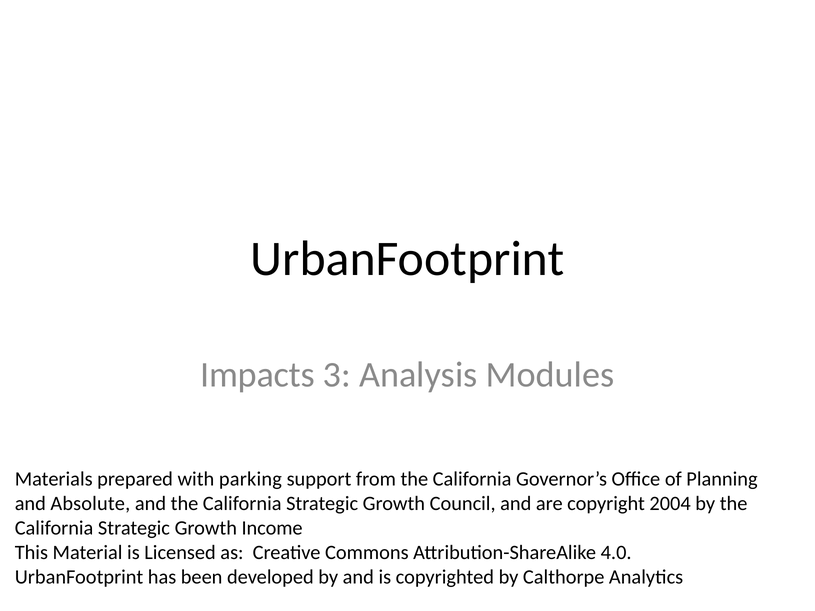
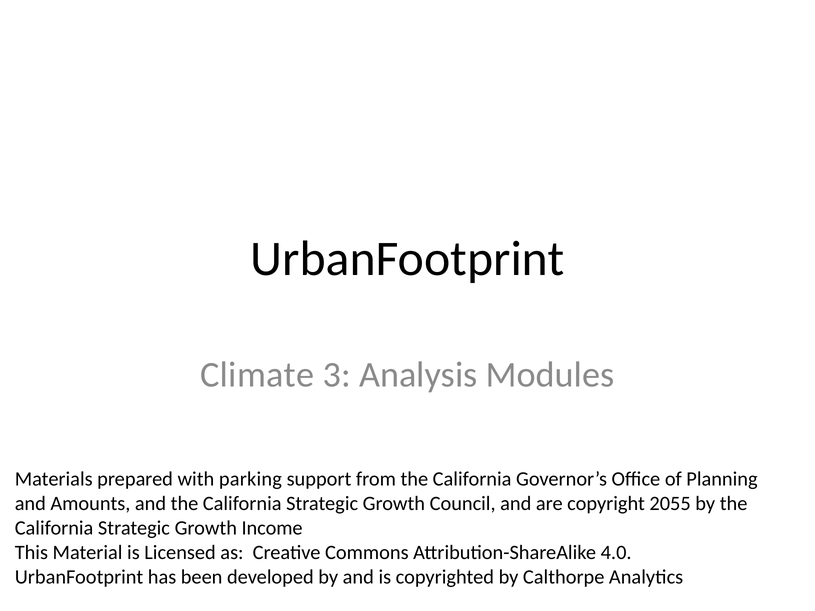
Impacts: Impacts -> Climate
Absolute: Absolute -> Amounts
2004: 2004 -> 2055
